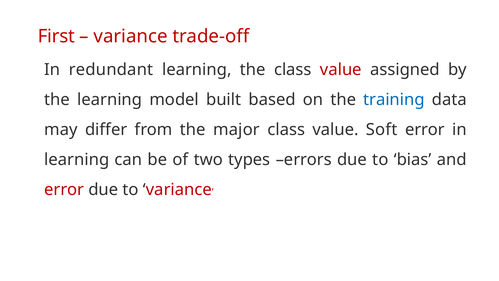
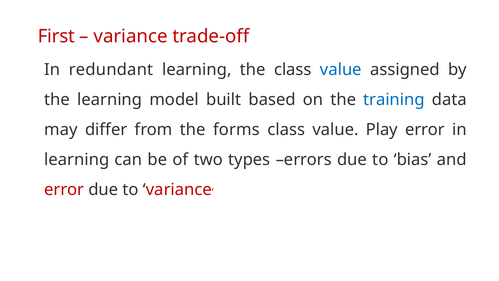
value at (341, 70) colour: red -> blue
major: major -> forms
Soft: Soft -> Play
